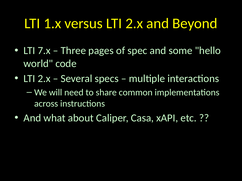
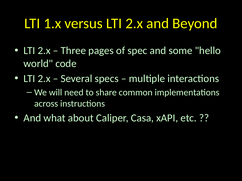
7.x at (44, 51): 7.x -> 2.x
